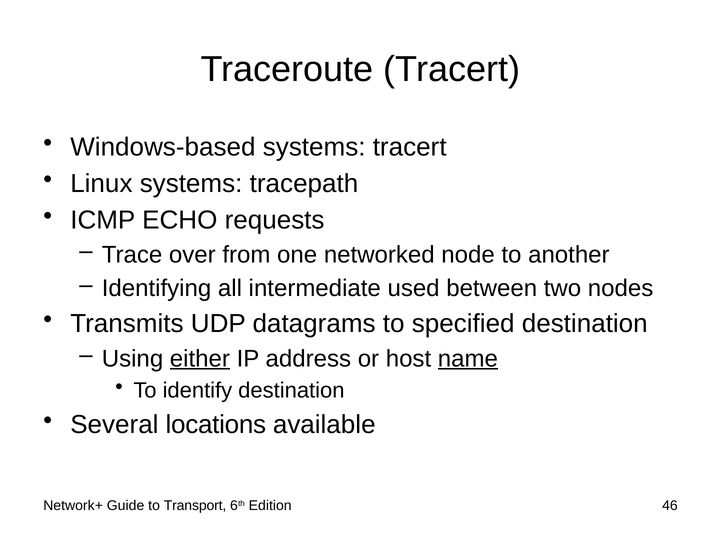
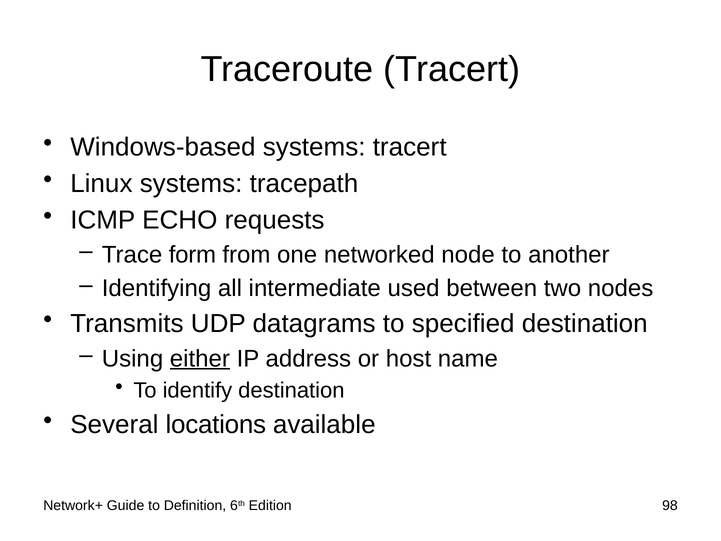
over: over -> form
name underline: present -> none
Transport: Transport -> Definition
46: 46 -> 98
